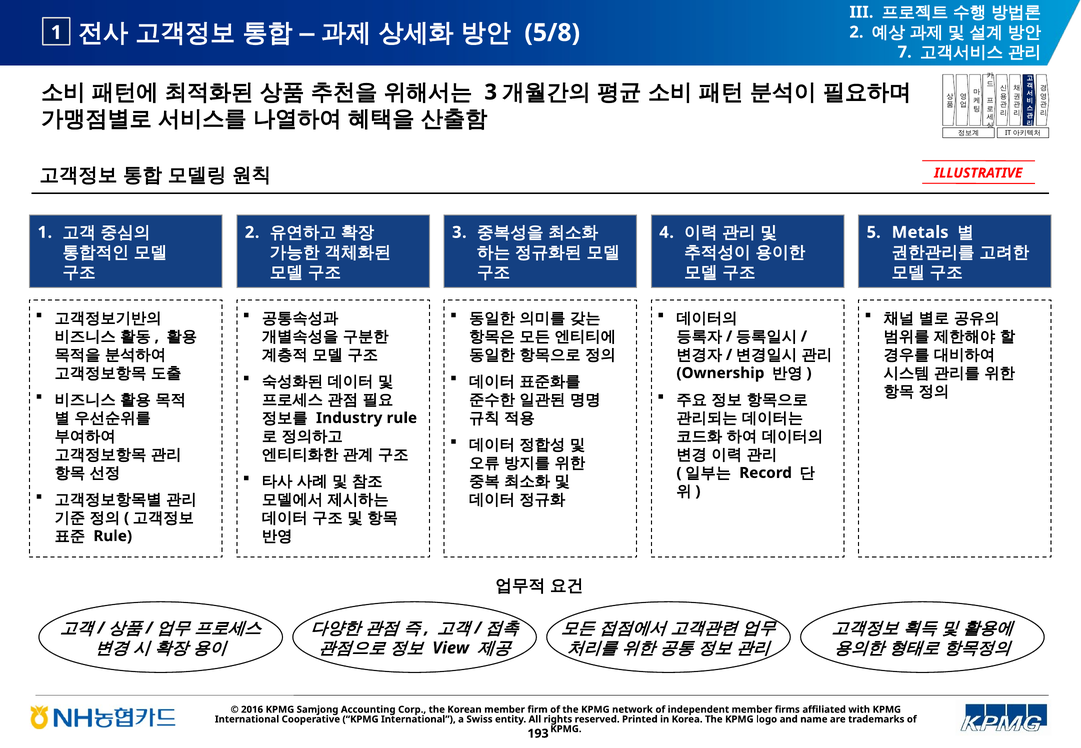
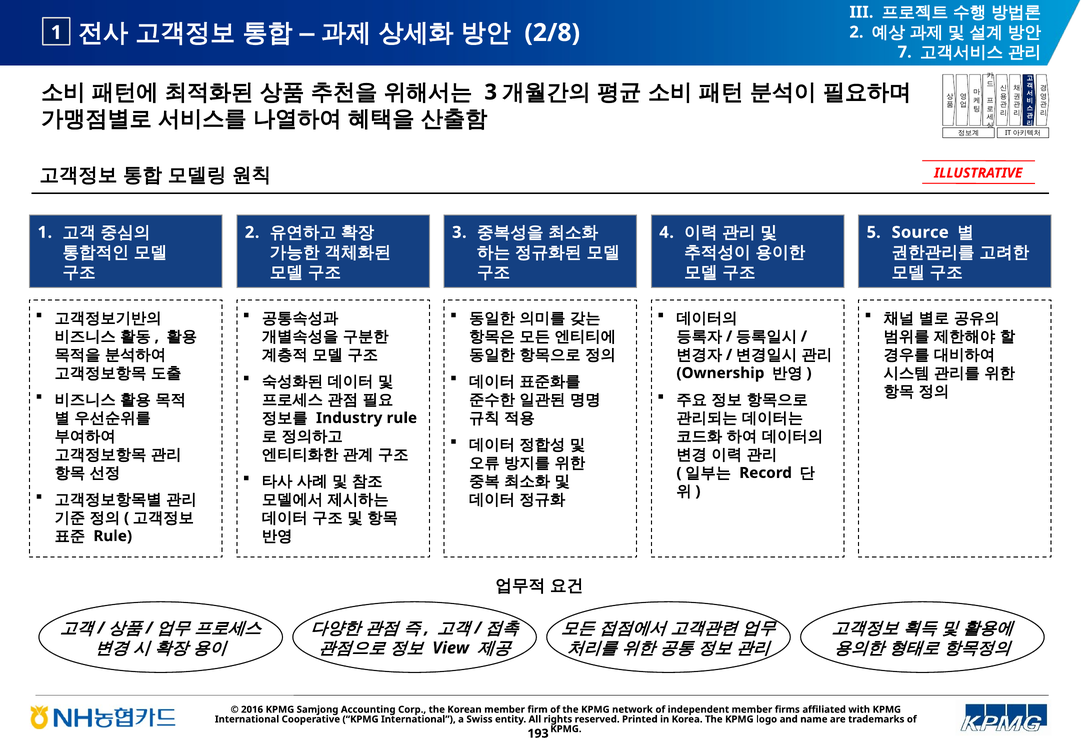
5/8: 5/8 -> 2/8
Metals: Metals -> Source
